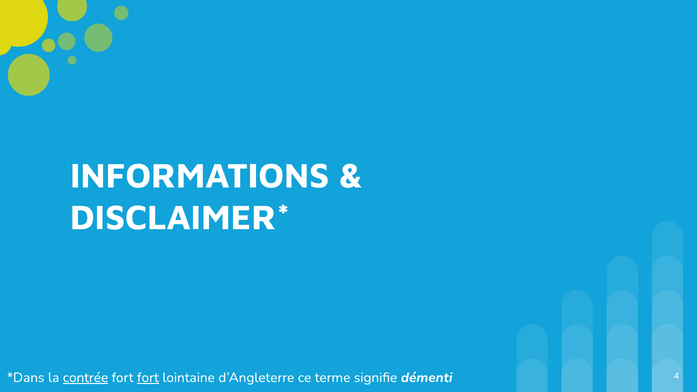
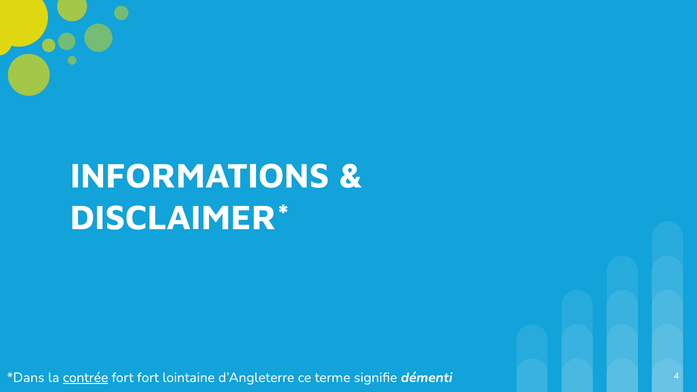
fort at (148, 378) underline: present -> none
